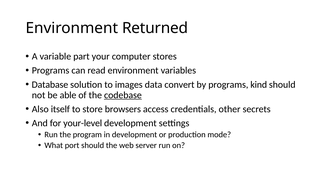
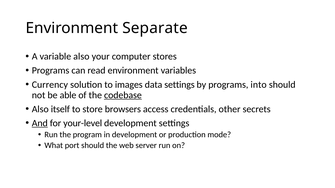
Returned: Returned -> Separate
variable part: part -> also
Database: Database -> Currency
data convert: convert -> settings
kind: kind -> into
And underline: none -> present
